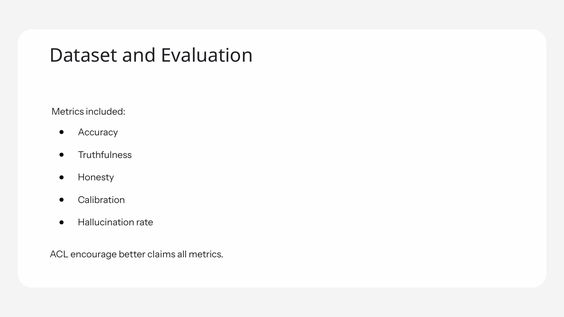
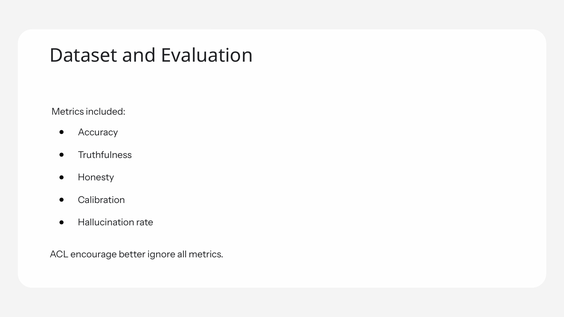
claims: claims -> ignore
